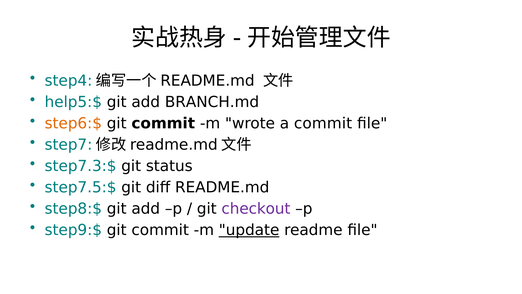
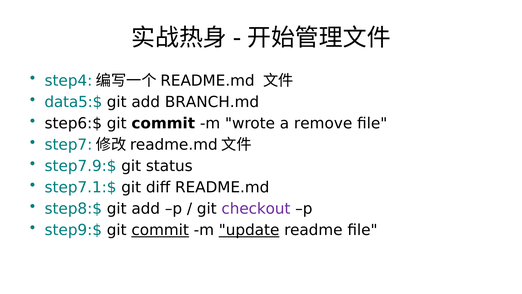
help5:$: help5:$ -> data5:$
step6:$ colour: orange -> black
a commit: commit -> remove
step7.3:$: step7.3:$ -> step7.9:$
step7.5:$: step7.5:$ -> step7.1:$
commit at (160, 230) underline: none -> present
